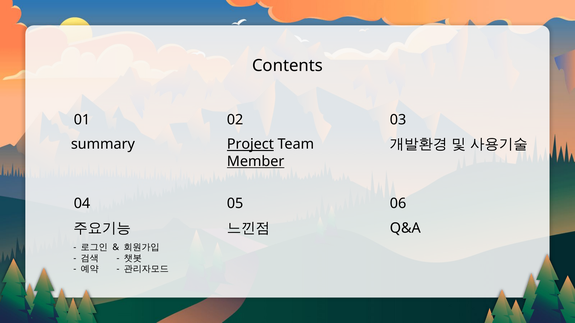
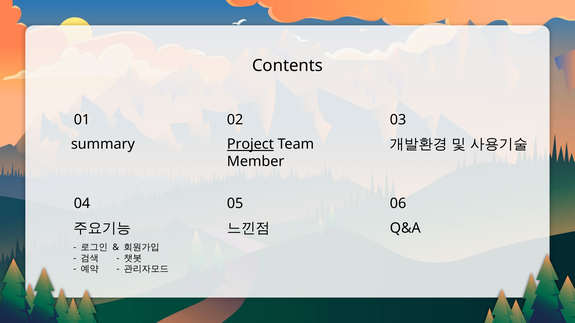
Member underline: present -> none
